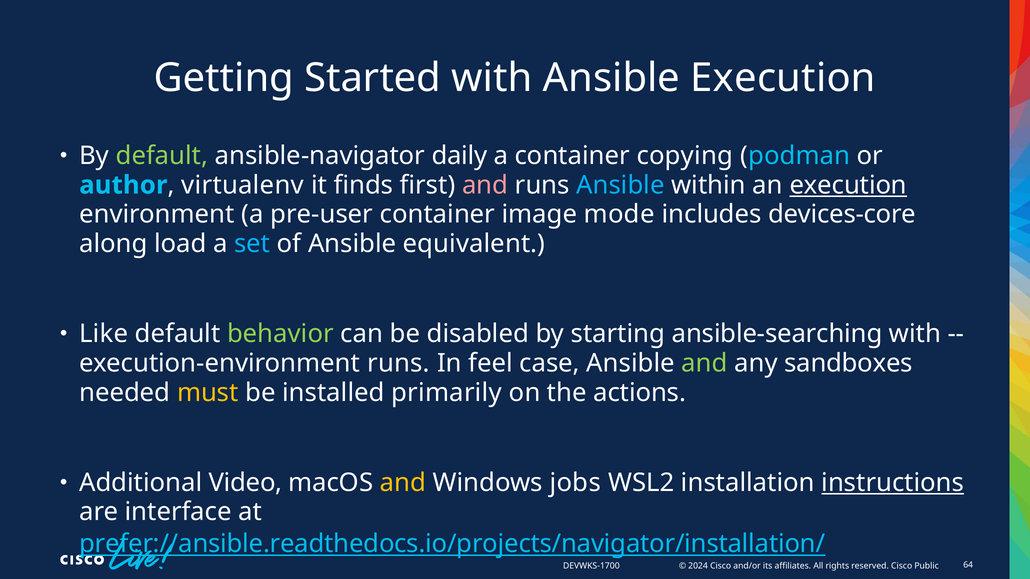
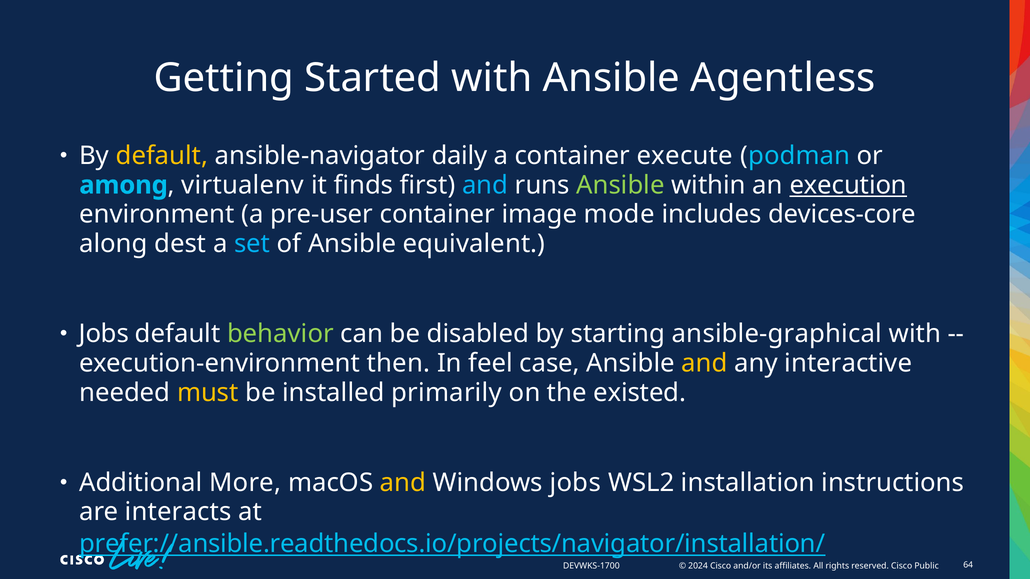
Ansible Execution: Execution -> Agentless
default at (162, 156) colour: light green -> yellow
copying: copying -> execute
author: author -> among
and at (485, 185) colour: pink -> light blue
Ansible at (620, 185) colour: light blue -> light green
load: load -> dest
Like at (104, 334): Like -> Jobs
ansible-searching: ansible-searching -> ansible-graphical
runs at (399, 363): runs -> then
and at (704, 363) colour: light green -> yellow
sandboxes: sandboxes -> interactive
actions: actions -> existed
Video: Video -> More
instructions underline: present -> none
interface: interface -> interacts
